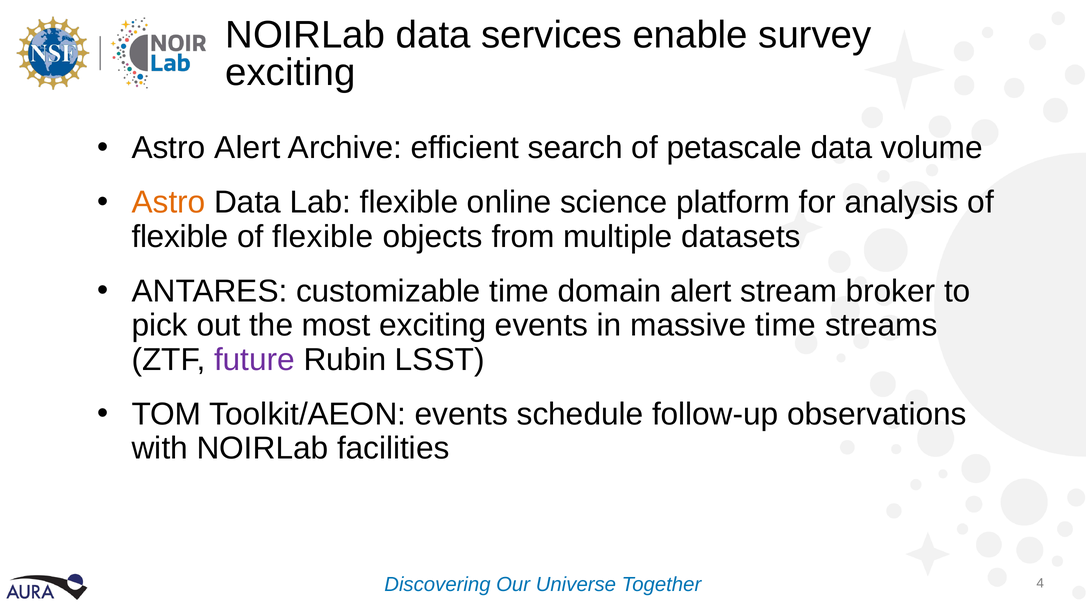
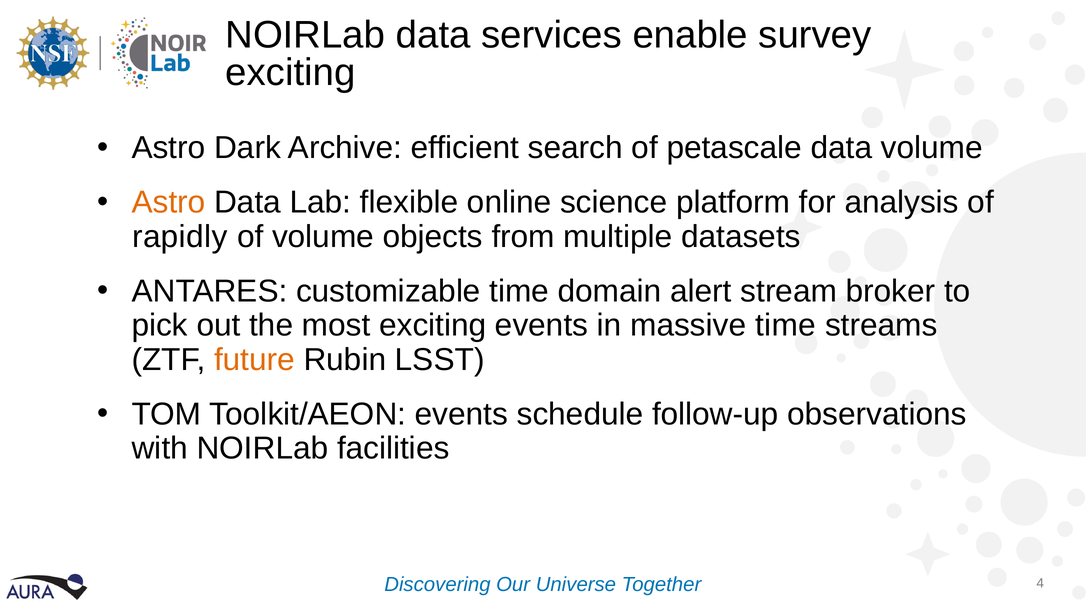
Astro Alert: Alert -> Dark
flexible at (180, 237): flexible -> rapidly
flexible at (323, 237): flexible -> volume
future colour: purple -> orange
